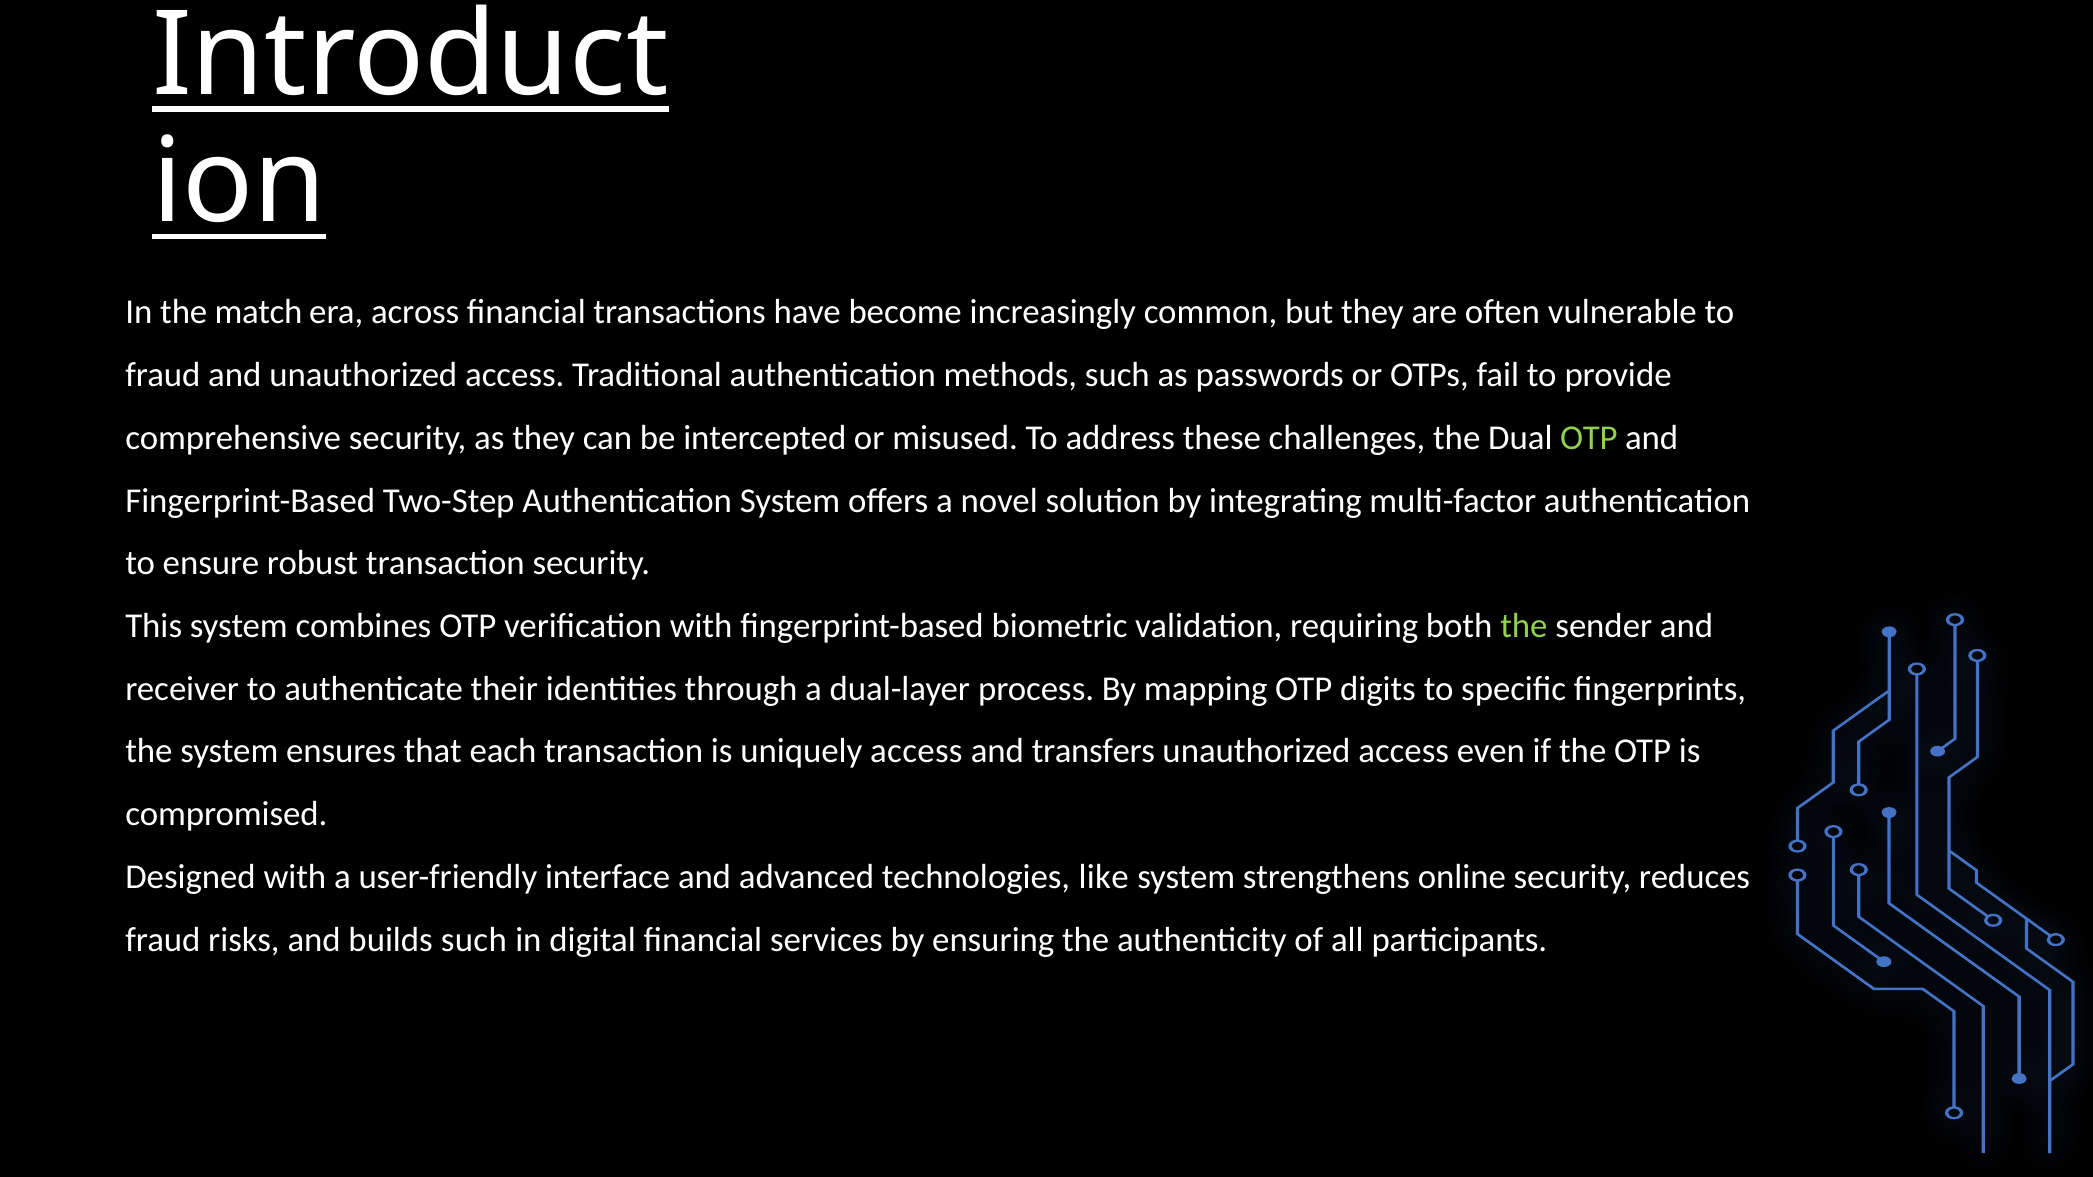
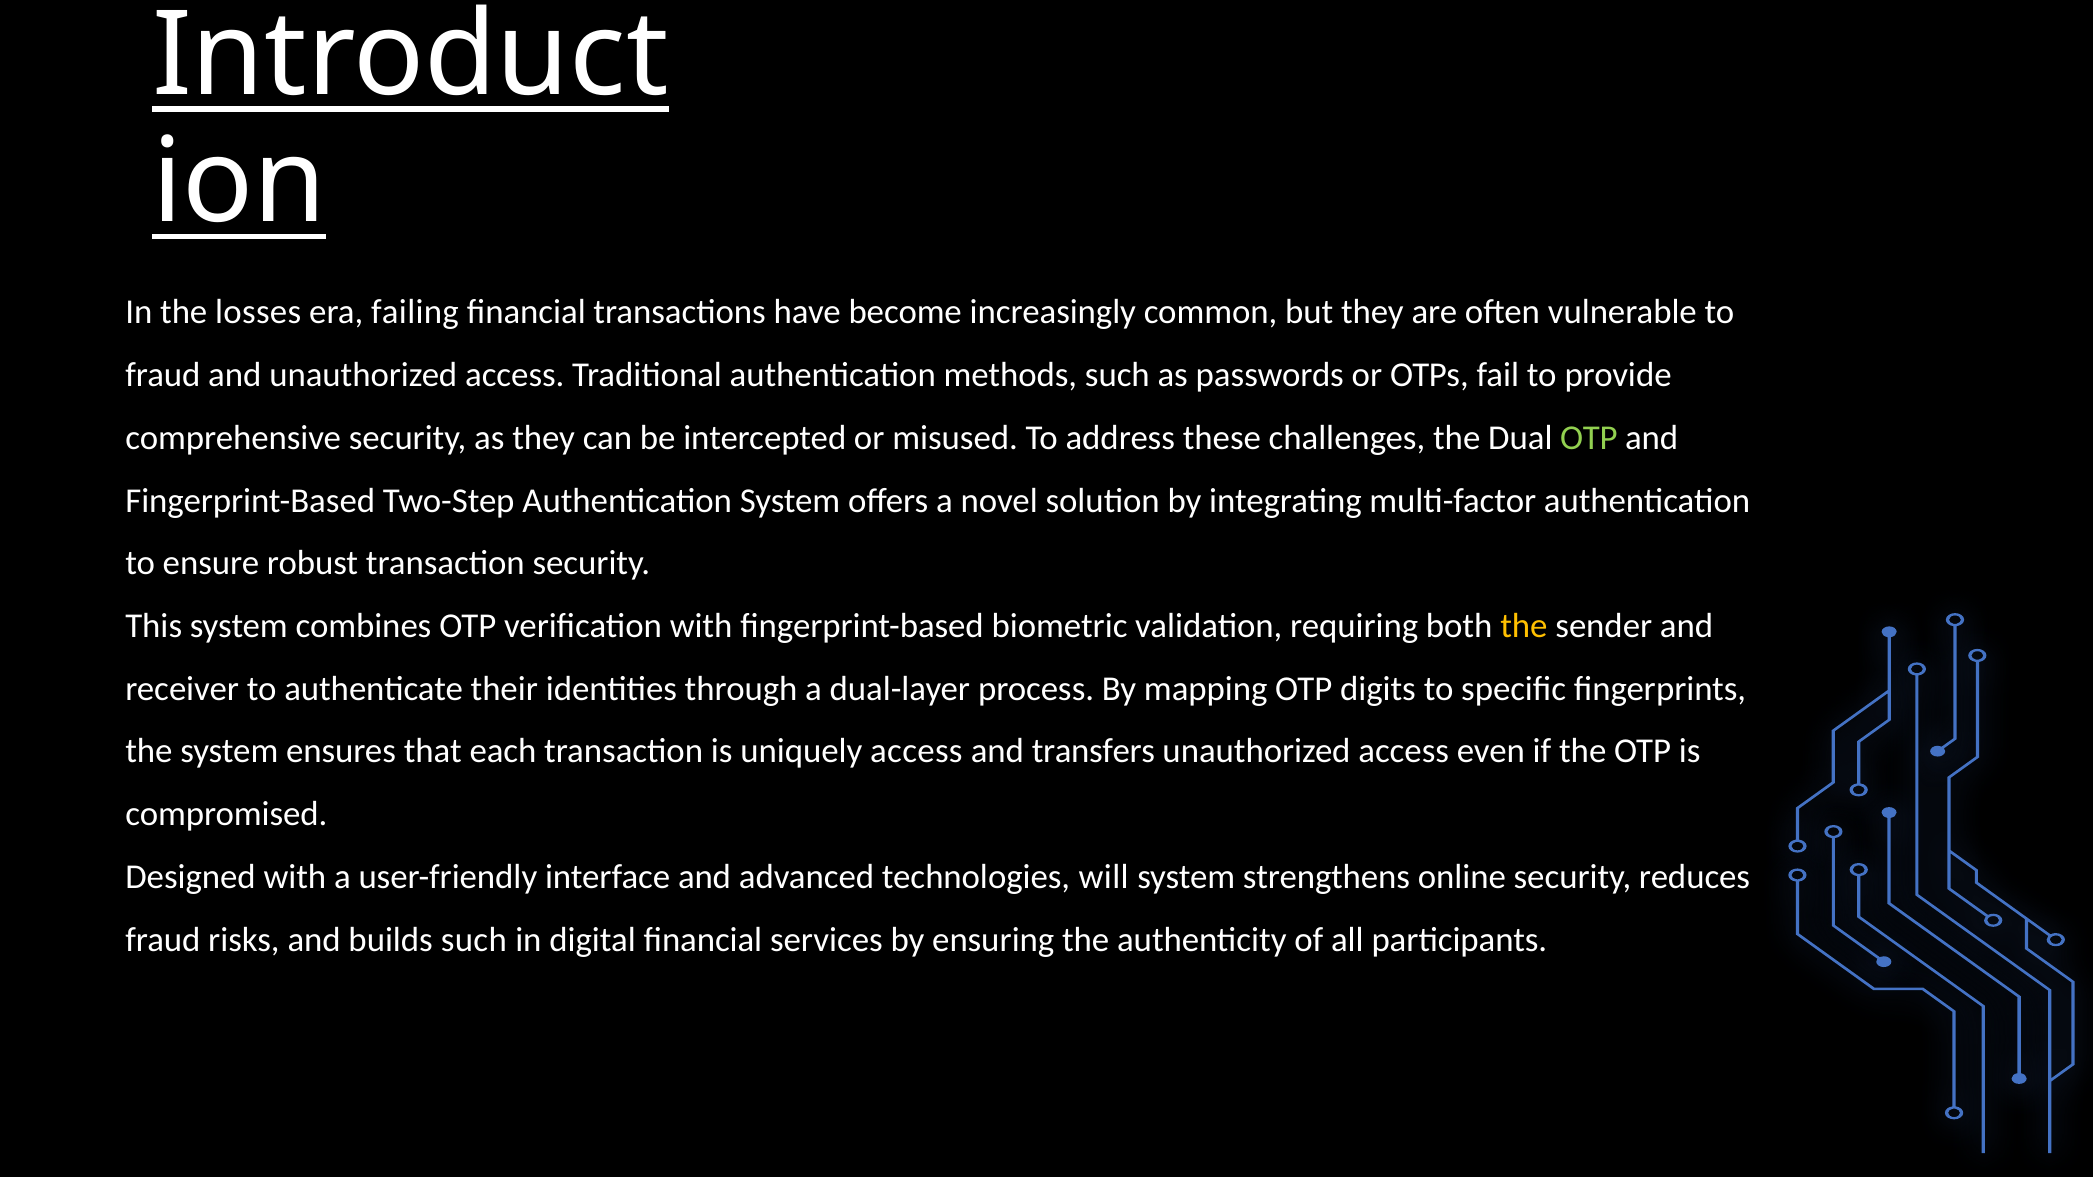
match: match -> losses
across: across -> failing
the at (1524, 626) colour: light green -> yellow
like: like -> will
